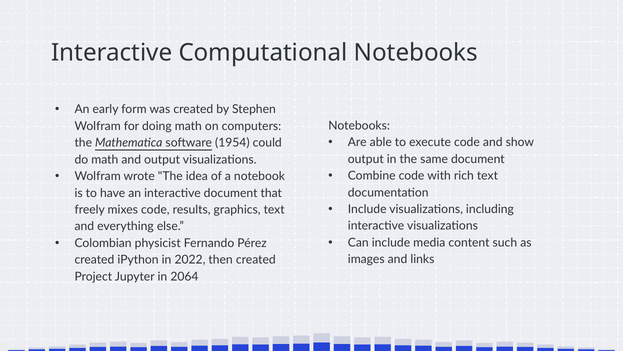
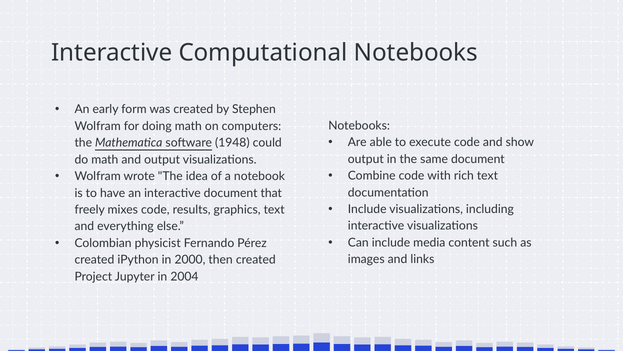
1954: 1954 -> 1948
2022: 2022 -> 2000
2064: 2064 -> 2004
